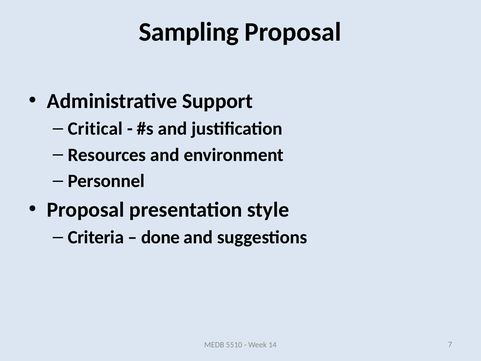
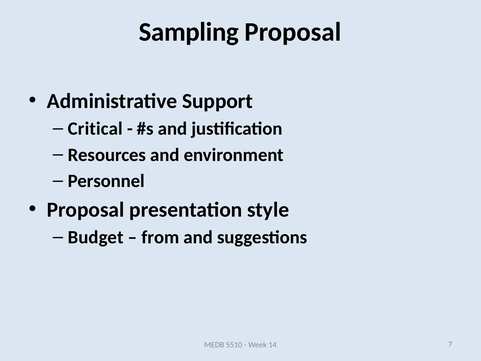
Criteria: Criteria -> Budget
done: done -> from
